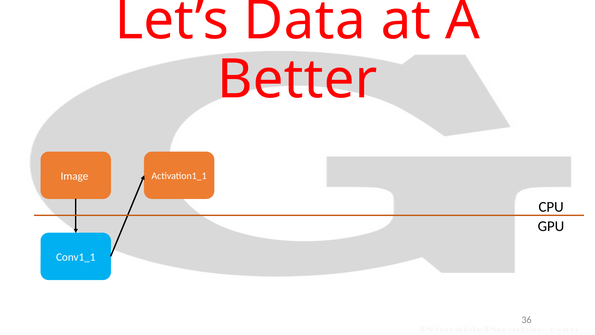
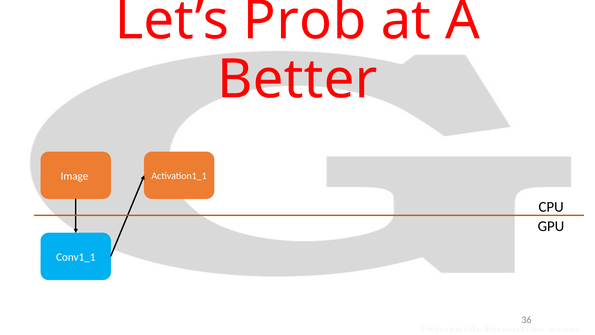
Data: Data -> Prob
